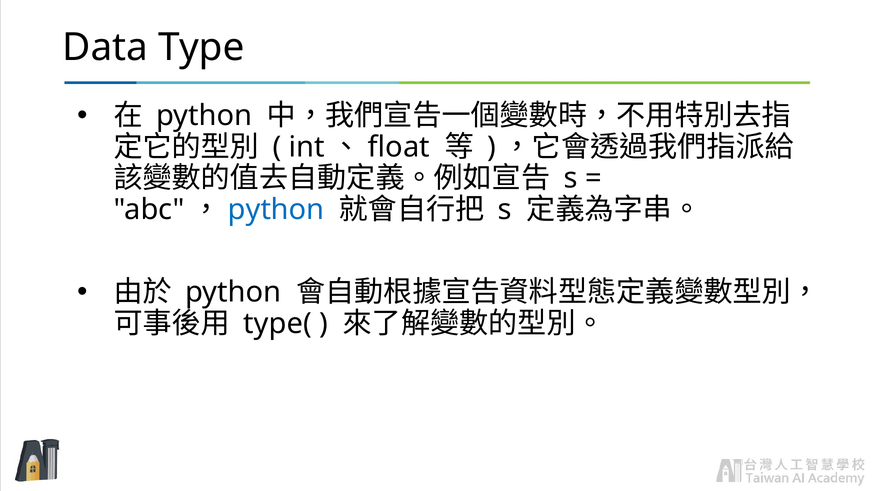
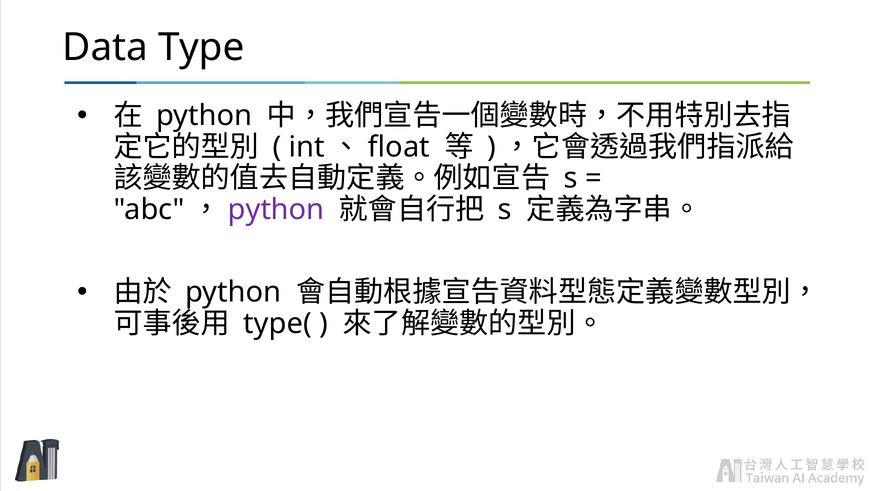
python at (276, 210) colour: blue -> purple
